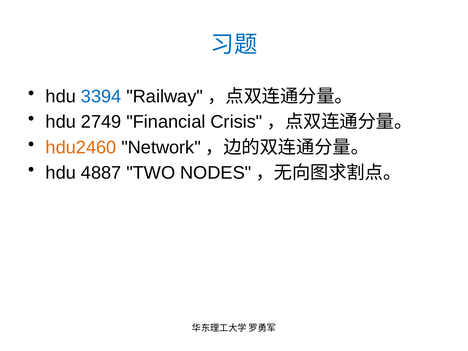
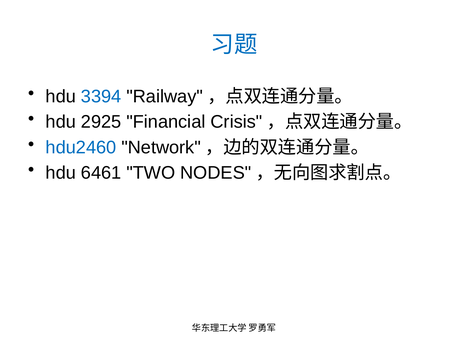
2749: 2749 -> 2925
hdu2460 colour: orange -> blue
4887: 4887 -> 6461
